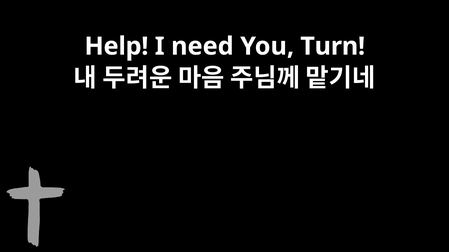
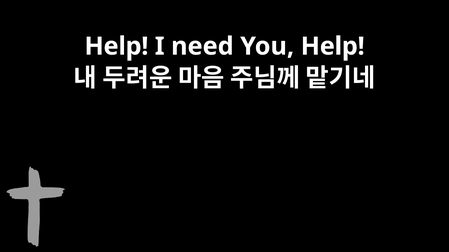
You Turn: Turn -> Help
